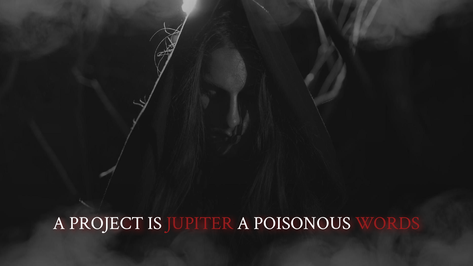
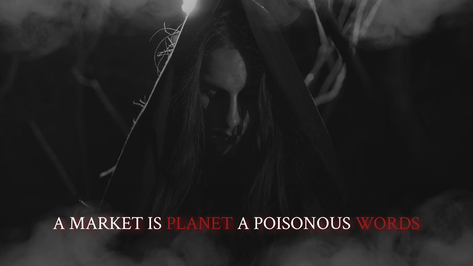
PROJECT: PROJECT -> MARKET
JUPITER: JUPITER -> PLANET
